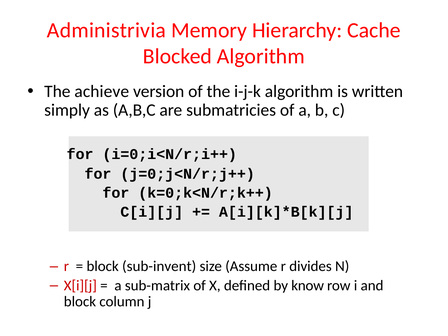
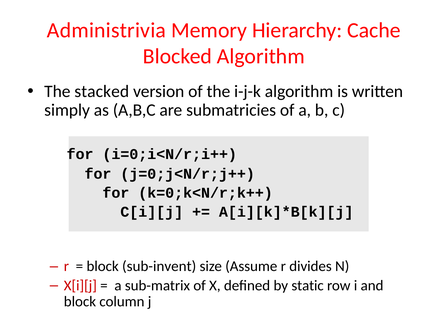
achieve: achieve -> stacked
know: know -> static
